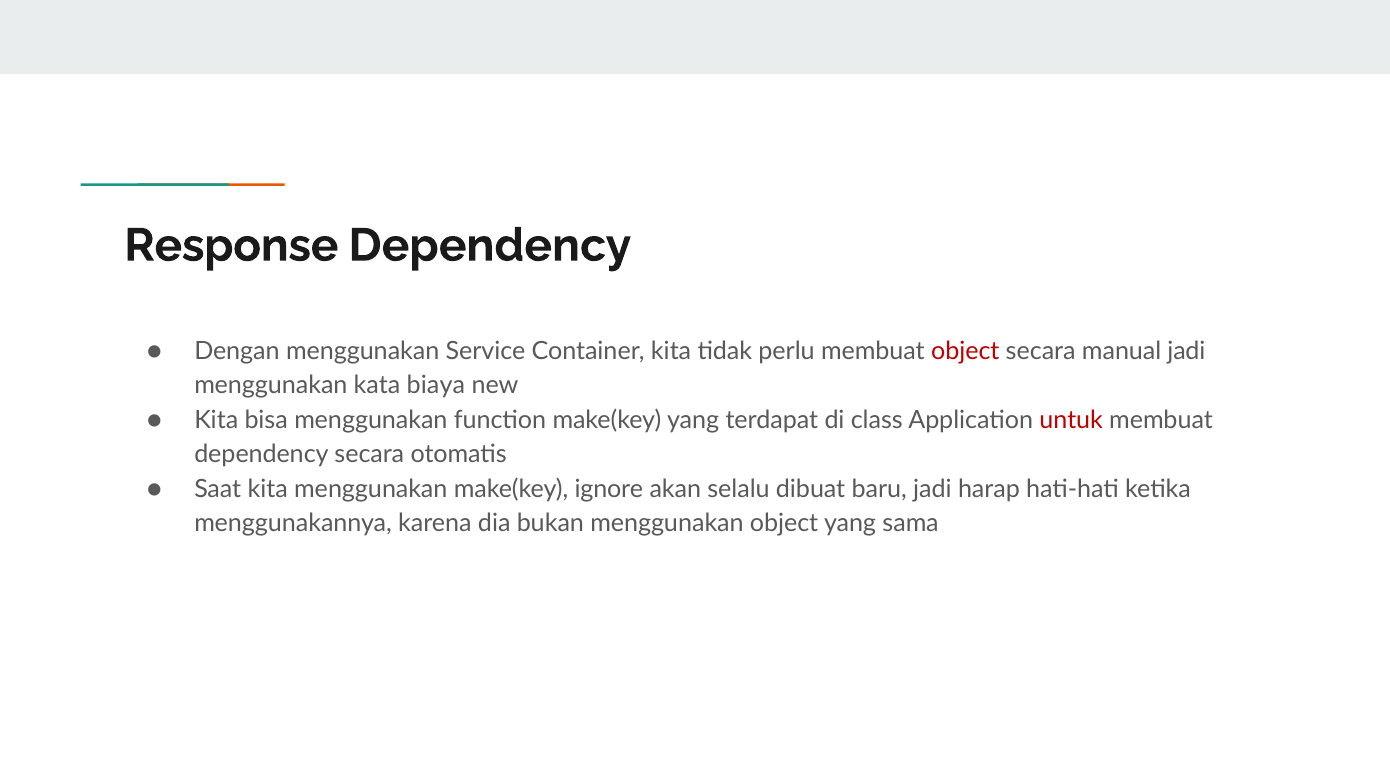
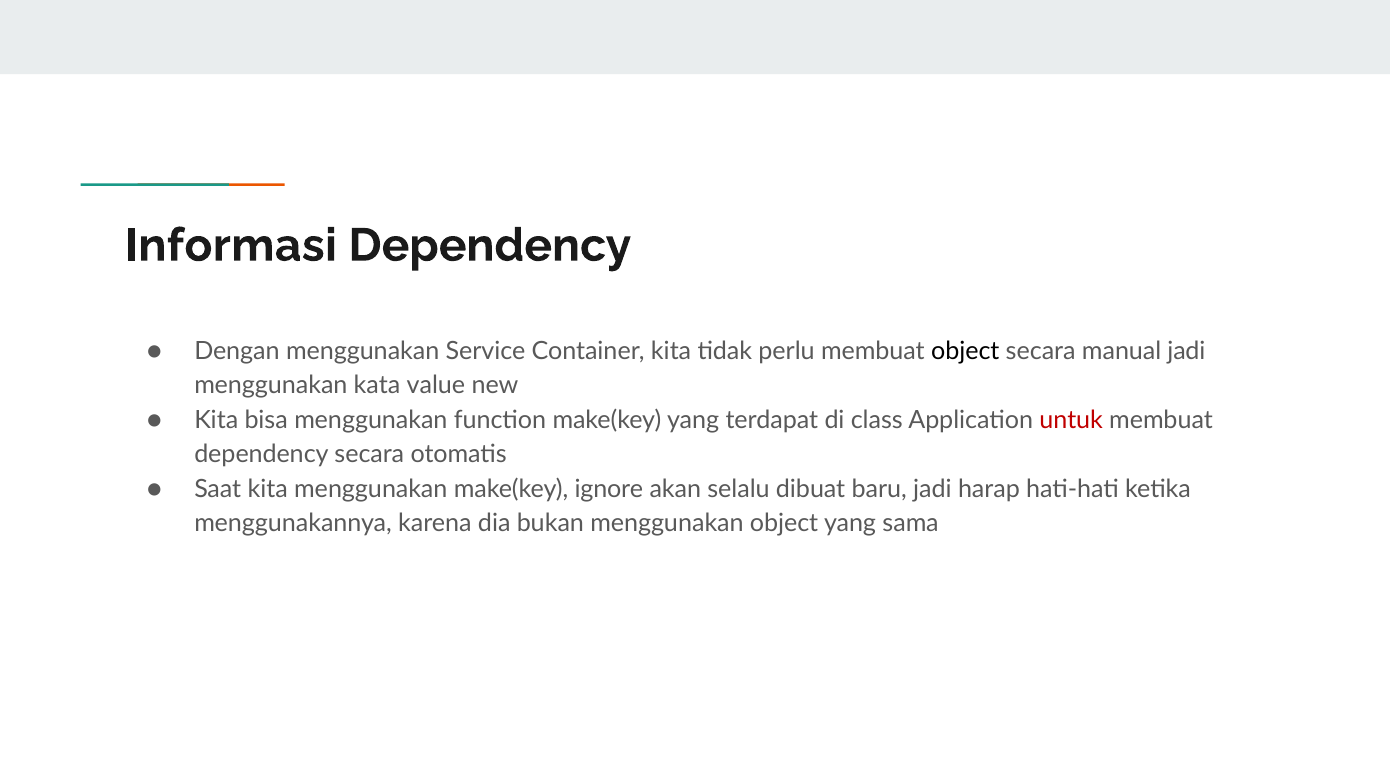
Response: Response -> Informasi
object at (965, 351) colour: red -> black
biaya: biaya -> value
